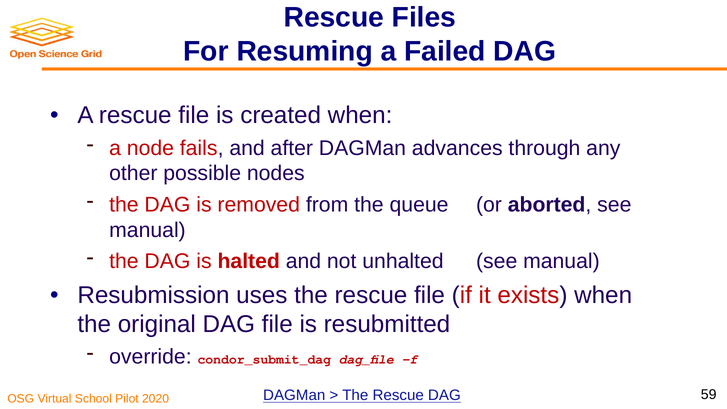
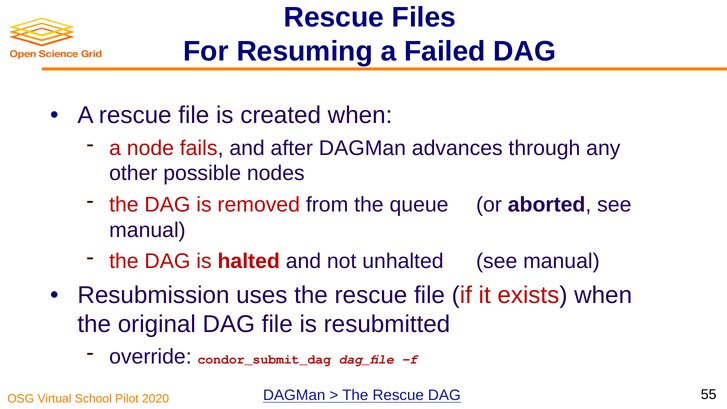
59: 59 -> 55
